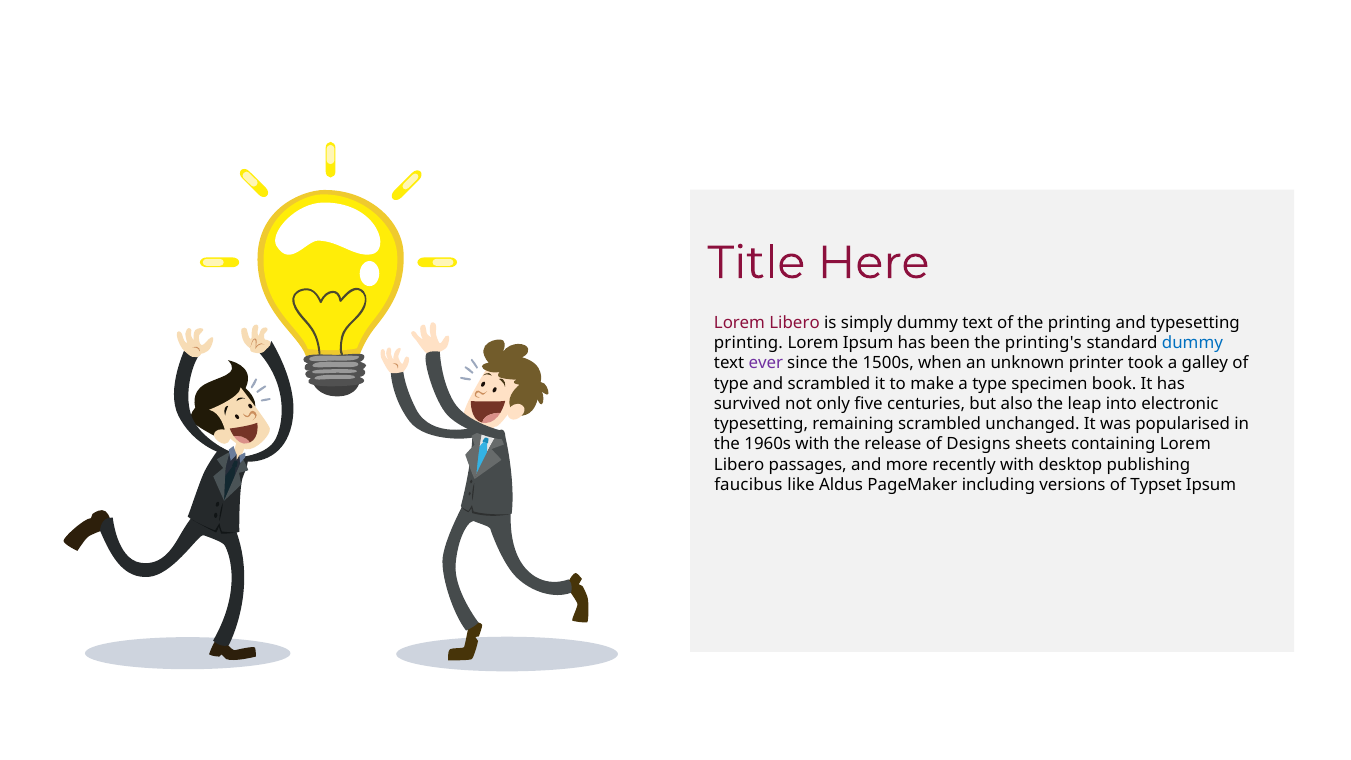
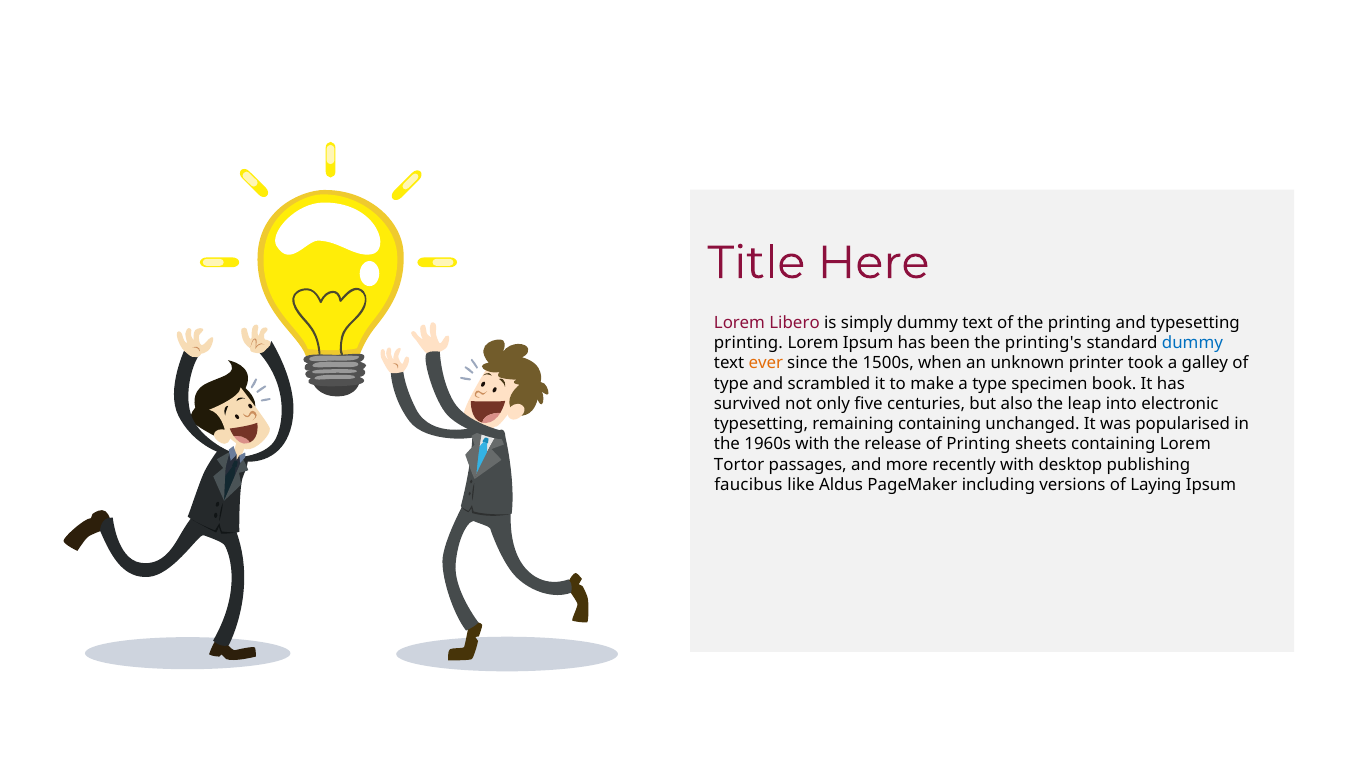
ever colour: purple -> orange
remaining scrambled: scrambled -> containing
of Designs: Designs -> Printing
Libero at (739, 465): Libero -> Tortor
Typset: Typset -> Laying
